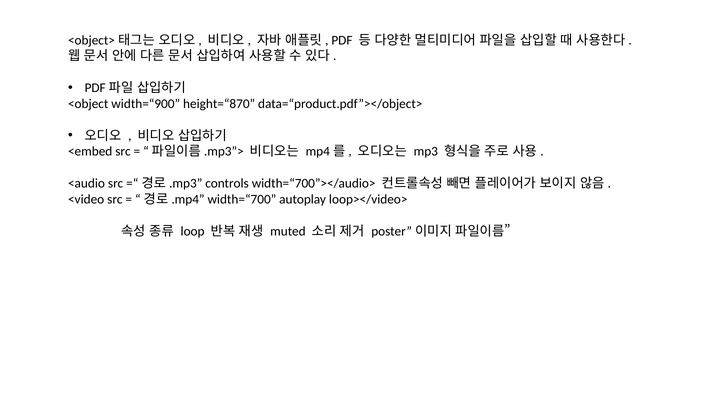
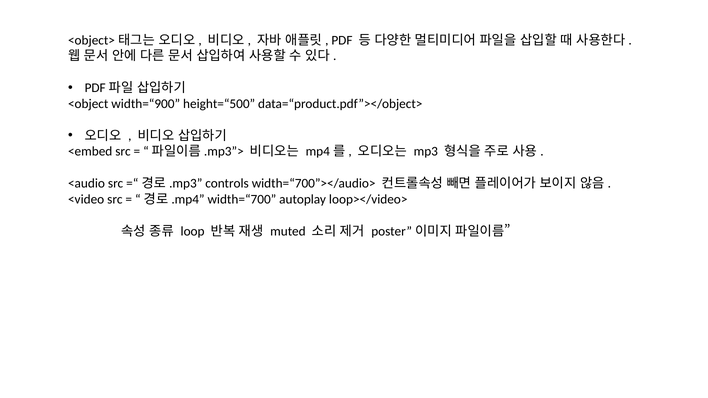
height=“870: height=“870 -> height=“500
